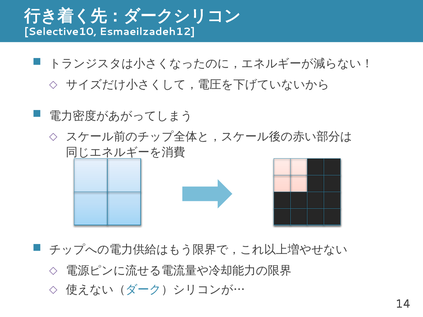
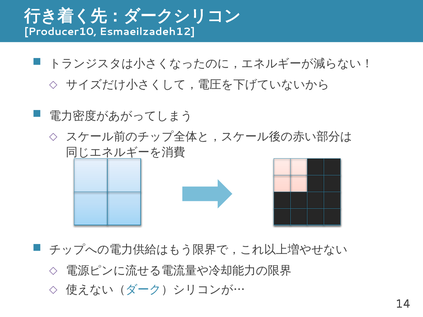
Selective10: Selective10 -> Producer10
